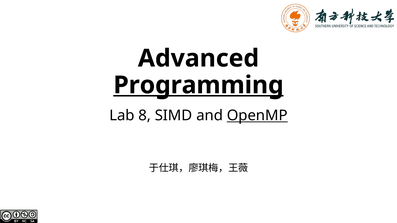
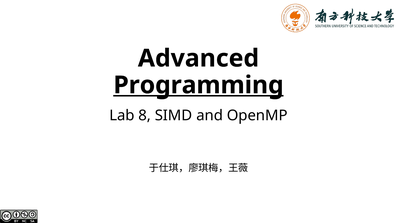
OpenMP underline: present -> none
